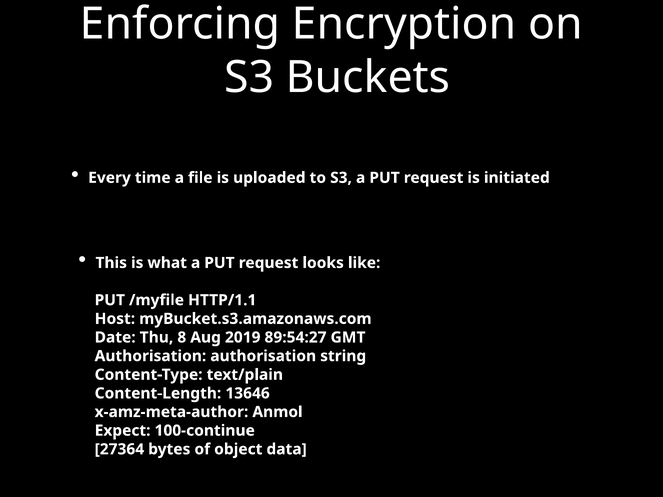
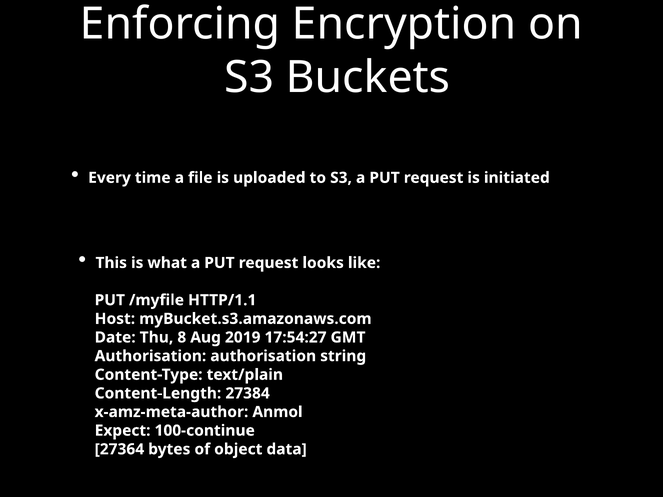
89:54:27: 89:54:27 -> 17:54:27
13646: 13646 -> 27384
